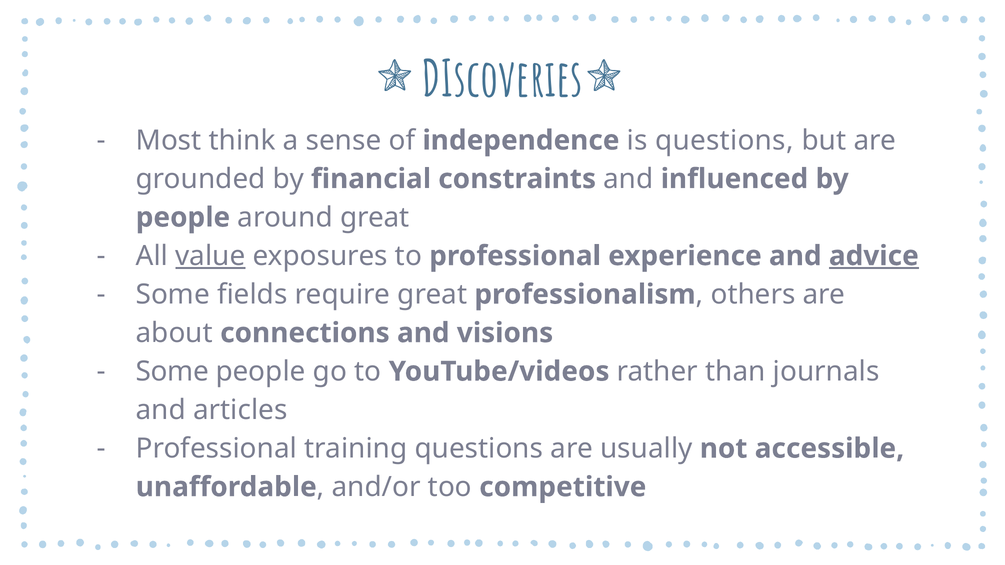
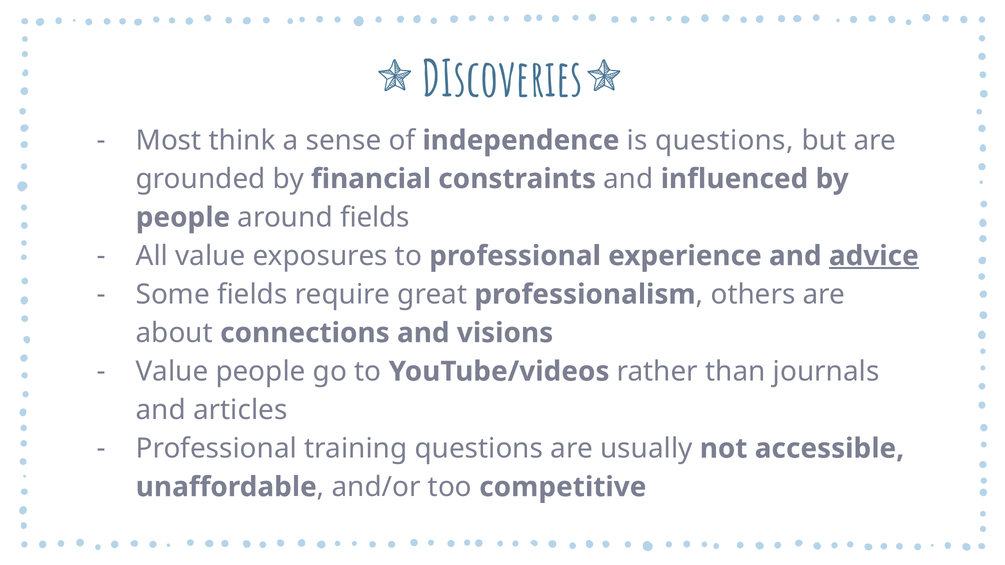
around great: great -> fields
value at (210, 256) underline: present -> none
Some at (172, 372): Some -> Value
